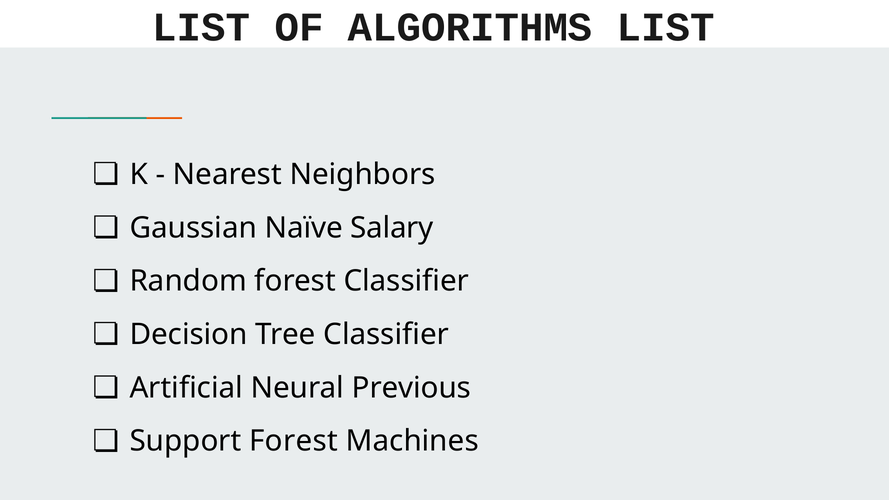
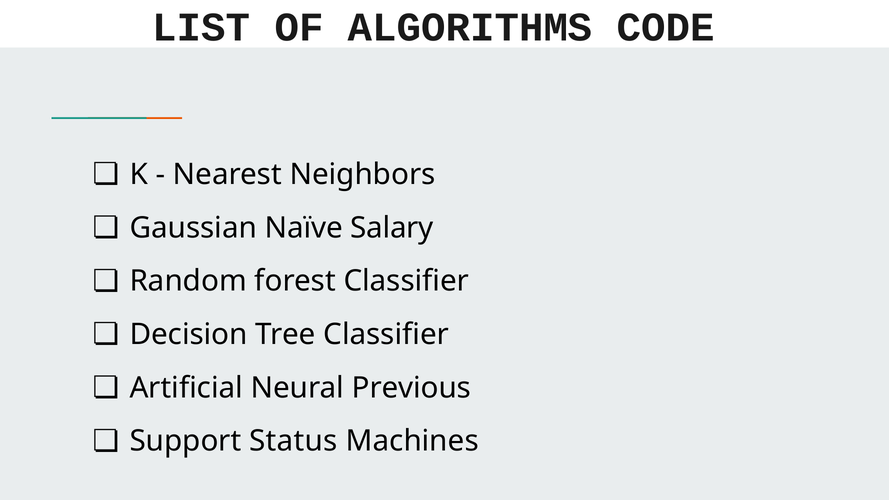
ALGORITHMS LIST: LIST -> CODE
Support Forest: Forest -> Status
